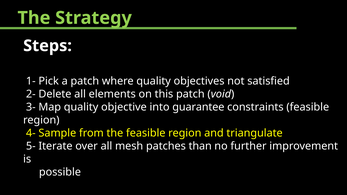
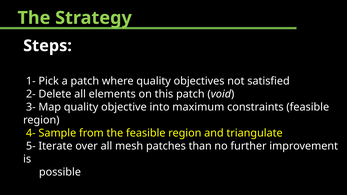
guarantee: guarantee -> maximum
